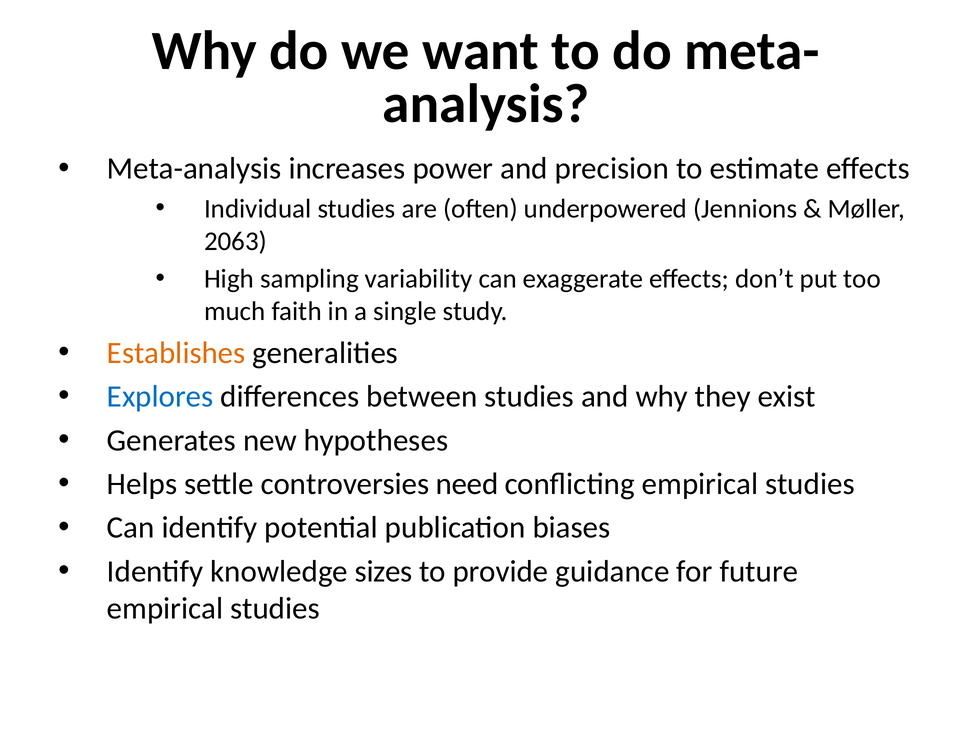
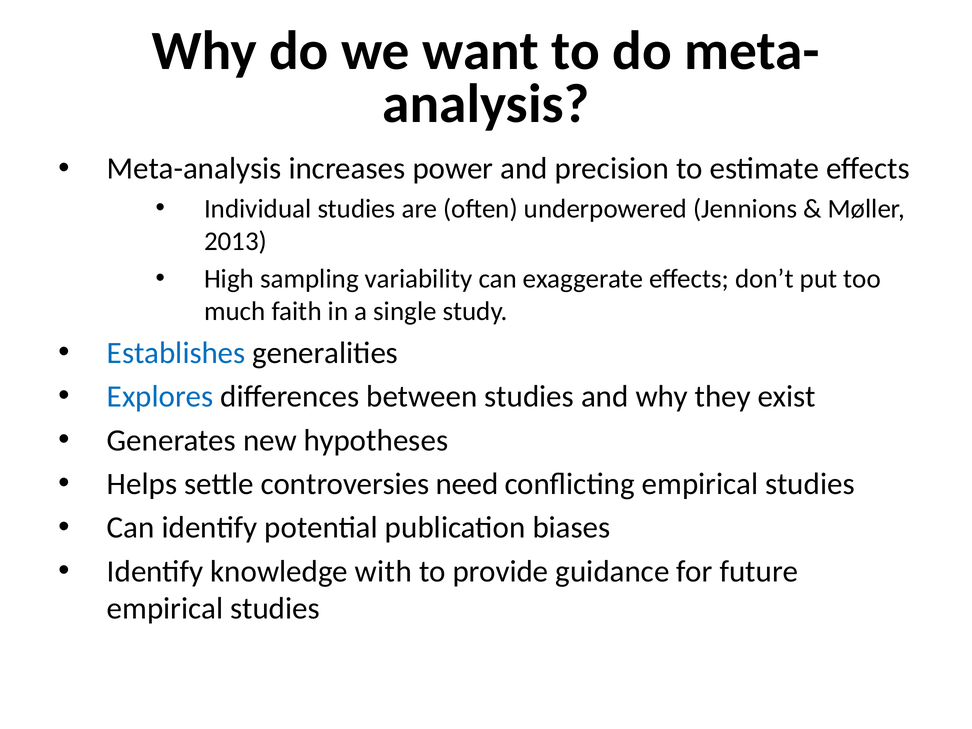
2063: 2063 -> 2013
Establishes colour: orange -> blue
sizes: sizes -> with
